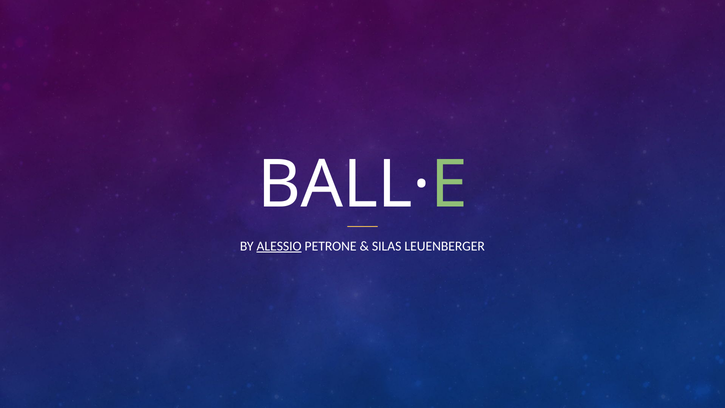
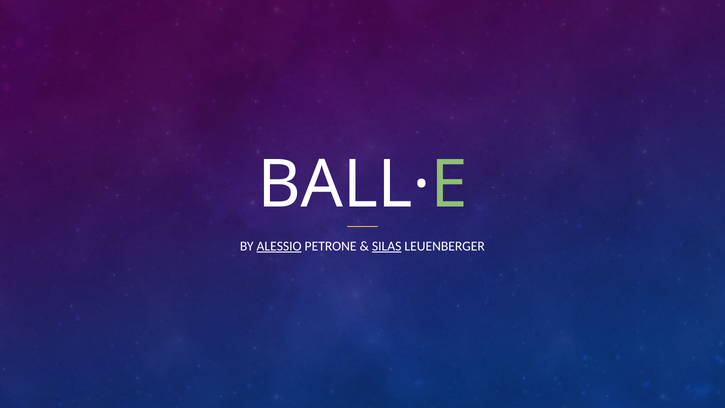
SILAS underline: none -> present
